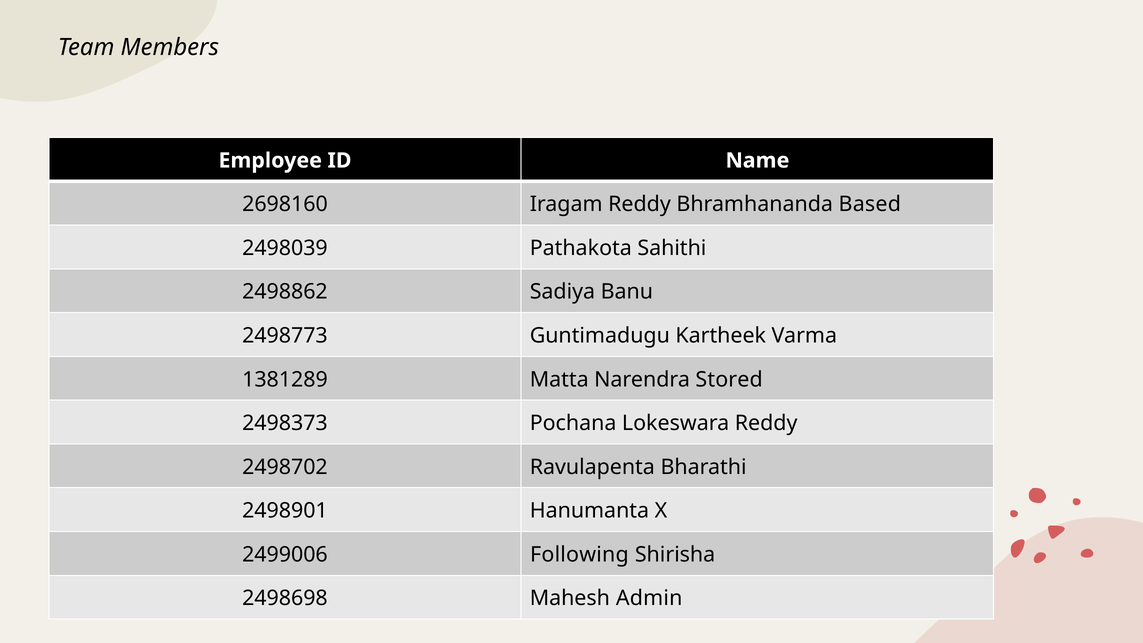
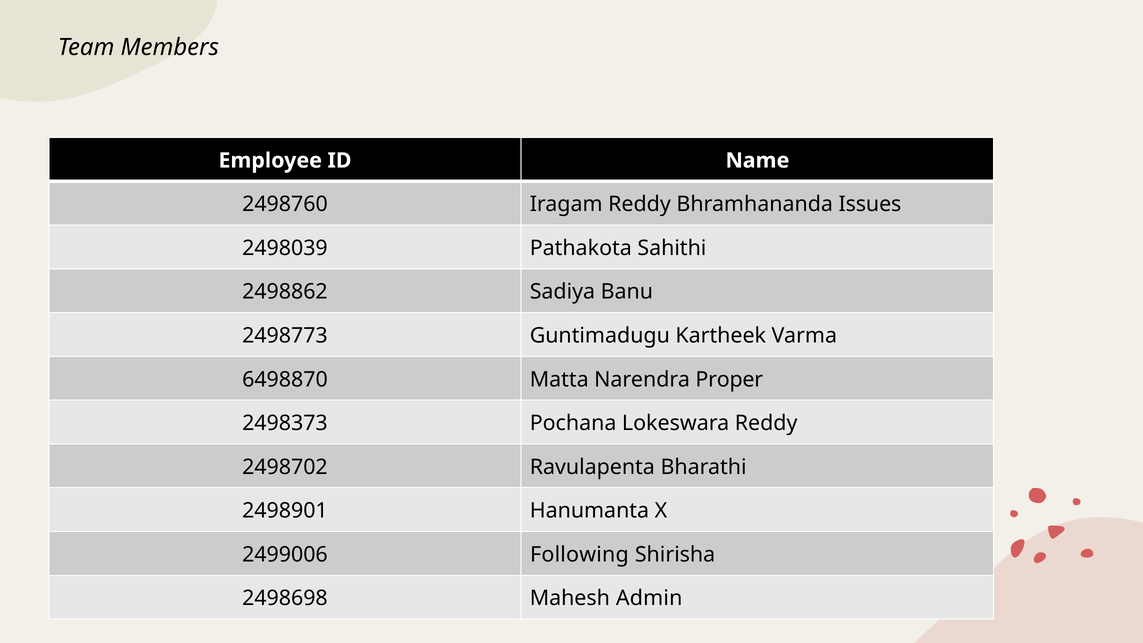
2698160: 2698160 -> 2498760
Based: Based -> Issues
1381289: 1381289 -> 6498870
Stored: Stored -> Proper
